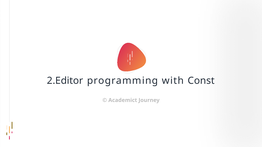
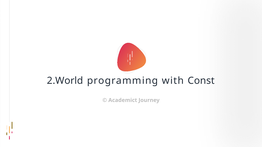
2.Editor: 2.Editor -> 2.World
